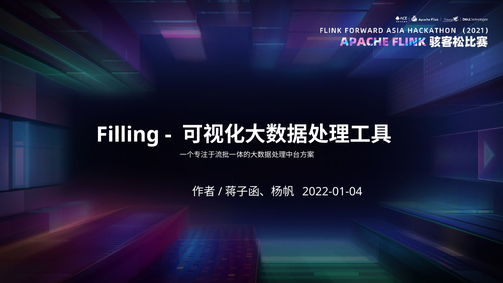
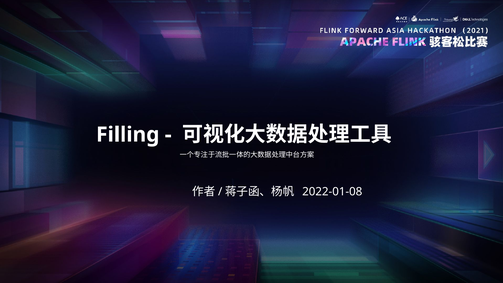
2022-01-04: 2022-01-04 -> 2022-01-08
